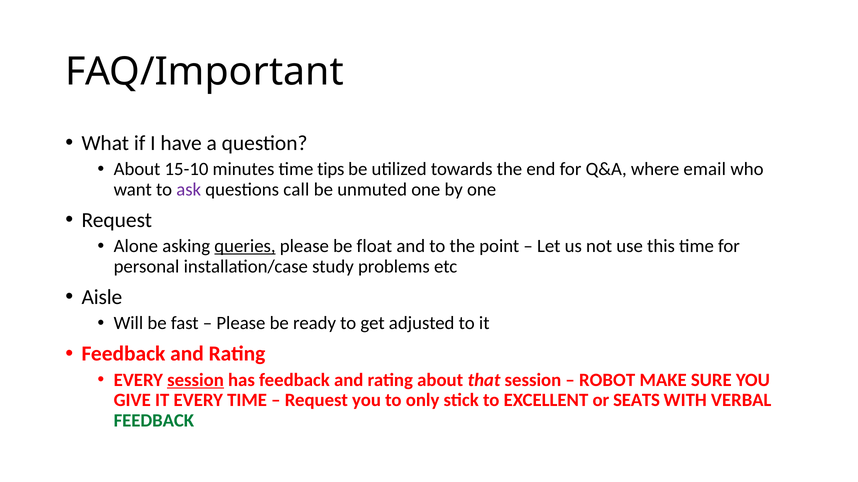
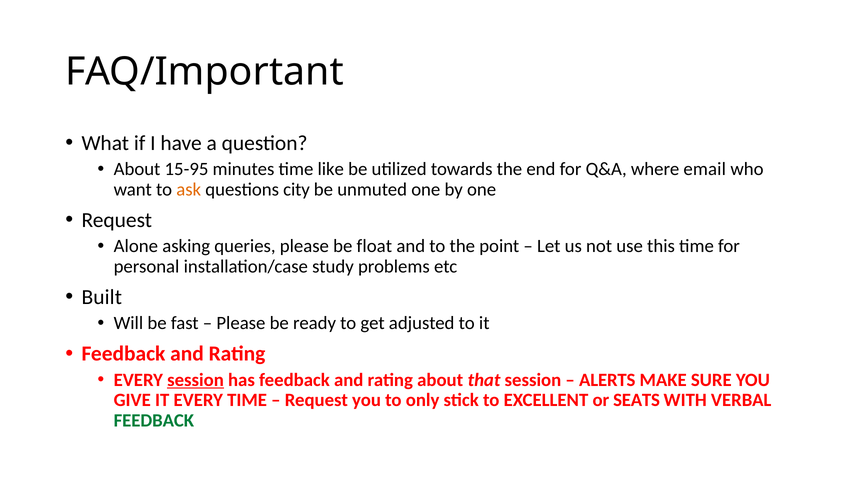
15-10: 15-10 -> 15-95
tips: tips -> like
ask colour: purple -> orange
call: call -> city
queries underline: present -> none
Aisle: Aisle -> Built
ROBOT: ROBOT -> ALERTS
